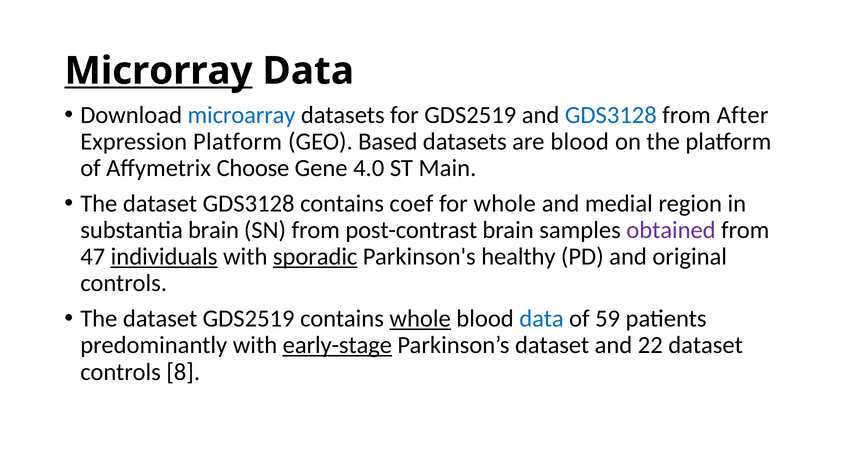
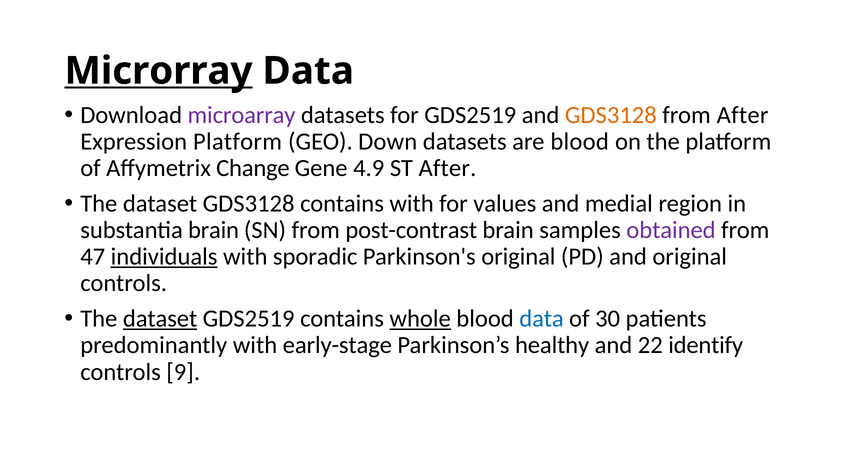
microarray colour: blue -> purple
GDS3128 at (611, 115) colour: blue -> orange
Based: Based -> Down
Choose: Choose -> Change
4.0: 4.0 -> 4.9
ST Main: Main -> After
contains coef: coef -> with
for whole: whole -> values
sporadic underline: present -> none
Parkinson's healthy: healthy -> original
dataset at (160, 319) underline: none -> present
59: 59 -> 30
early-stage underline: present -> none
Parkinson’s dataset: dataset -> healthy
22 dataset: dataset -> identify
8: 8 -> 9
